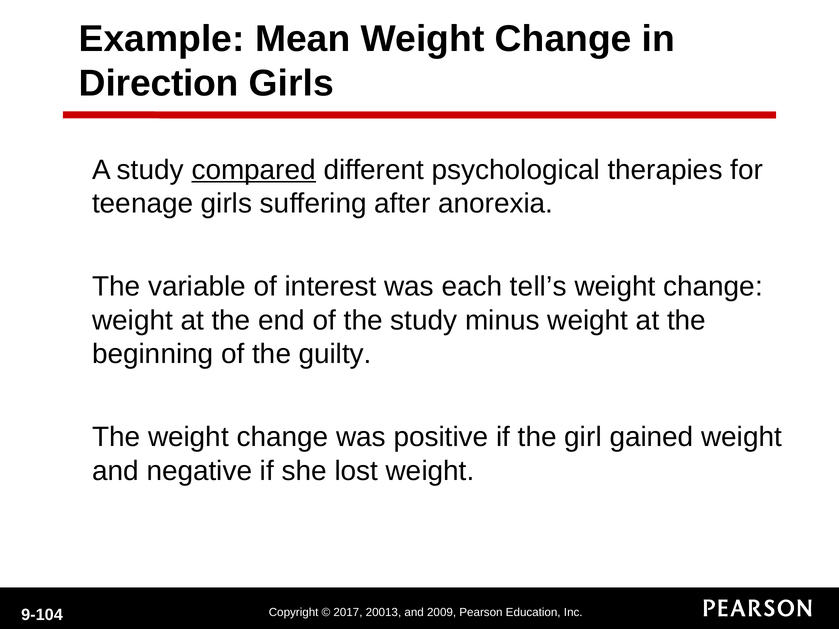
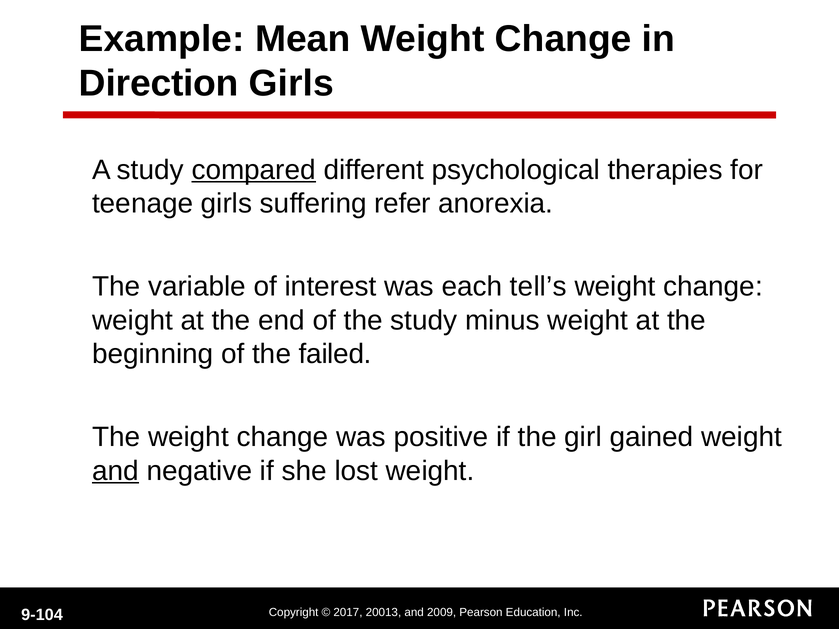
after: after -> refer
guilty: guilty -> failed
and at (115, 471) underline: none -> present
